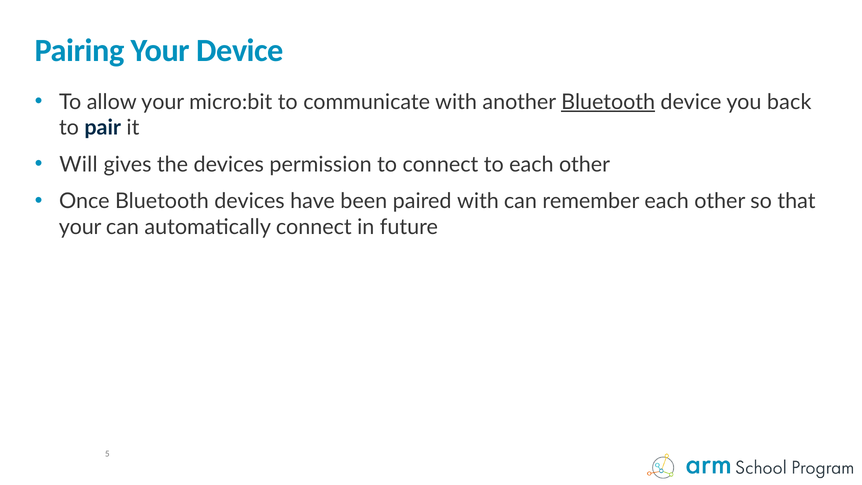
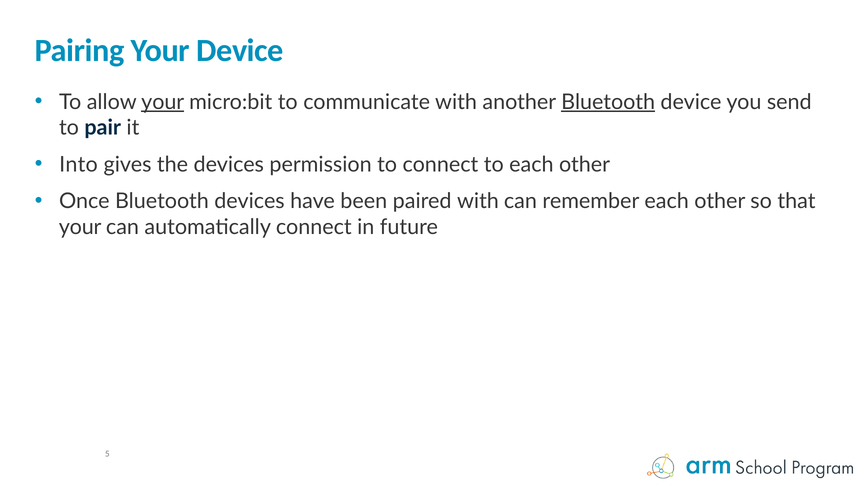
your at (163, 102) underline: none -> present
back: back -> send
Will: Will -> Into
